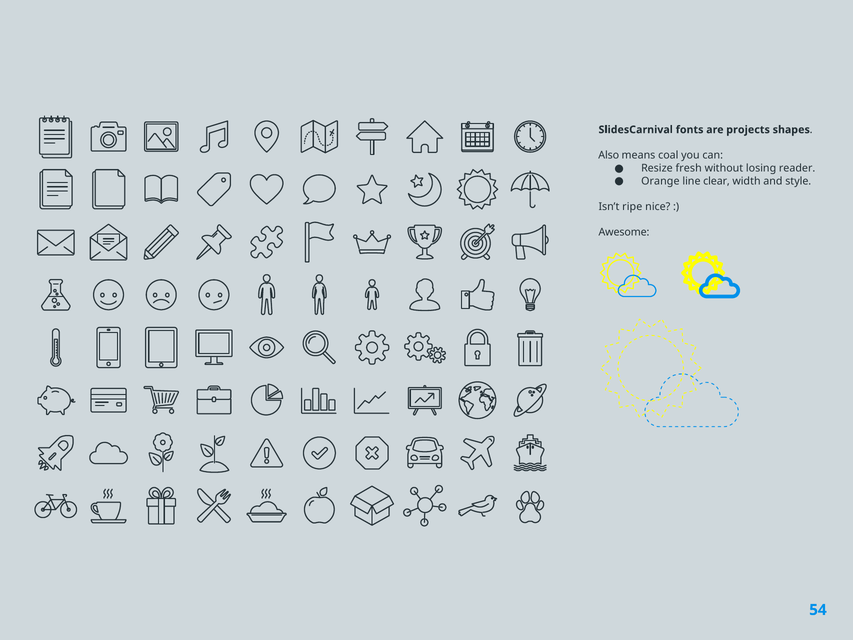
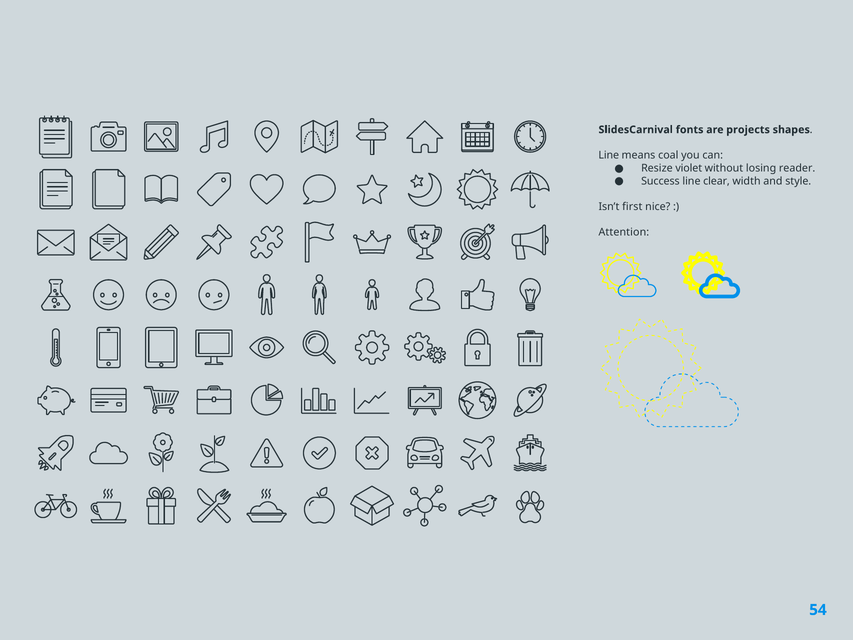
Also at (609, 155): Also -> Line
fresh: fresh -> violet
Orange: Orange -> Success
ripe: ripe -> first
Awesome: Awesome -> Attention
